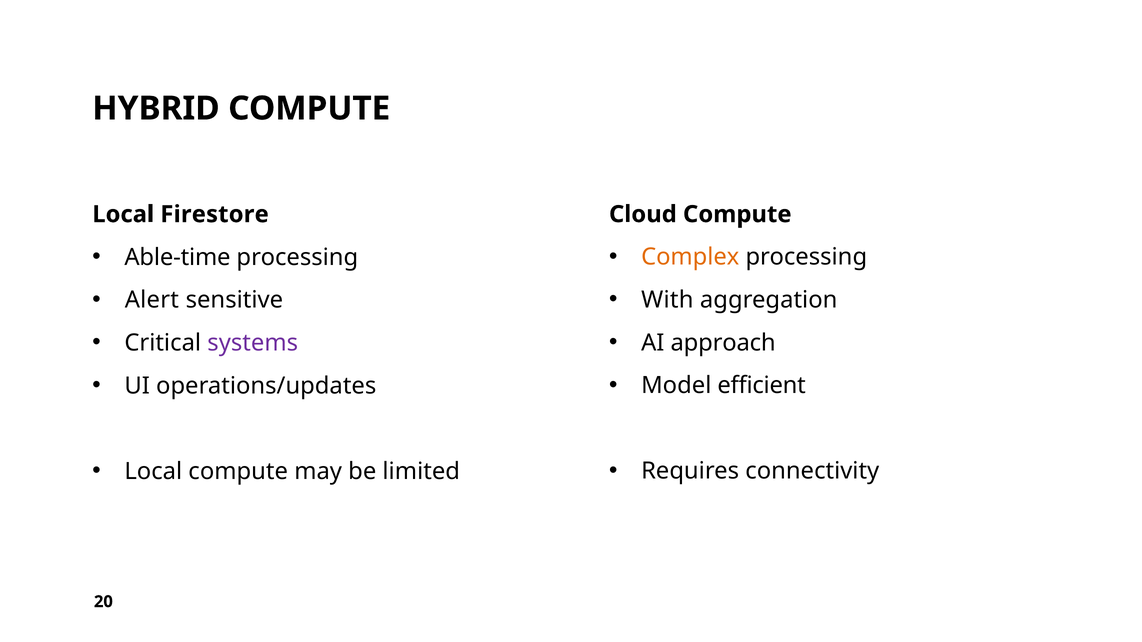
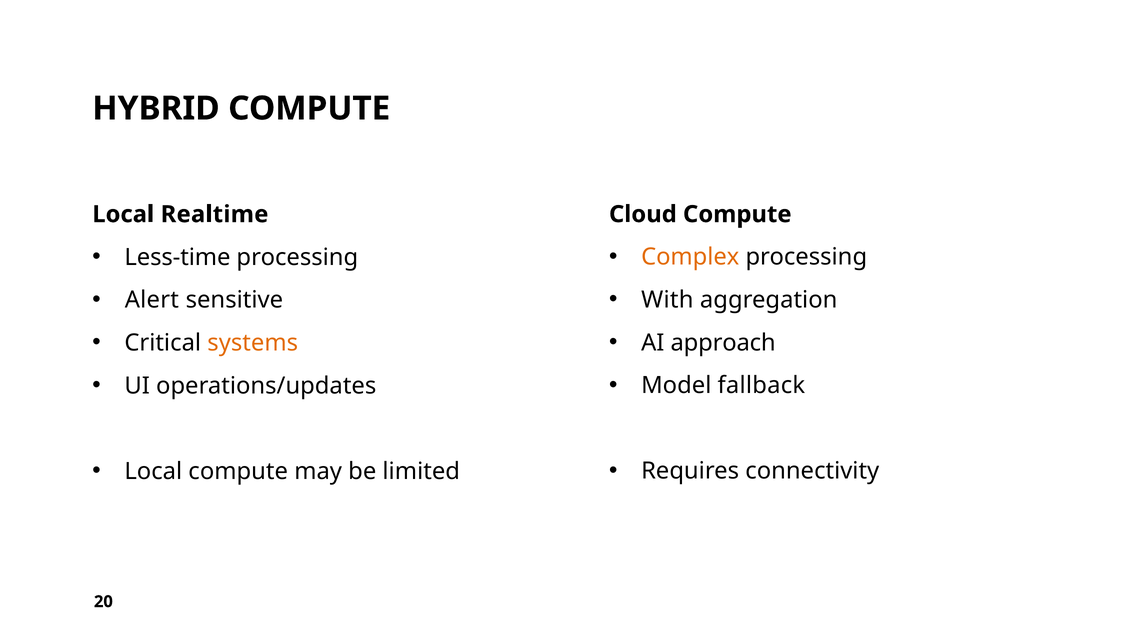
Firestore: Firestore -> Realtime
Able-time: Able-time -> Less-time
systems colour: purple -> orange
efficient: efficient -> fallback
